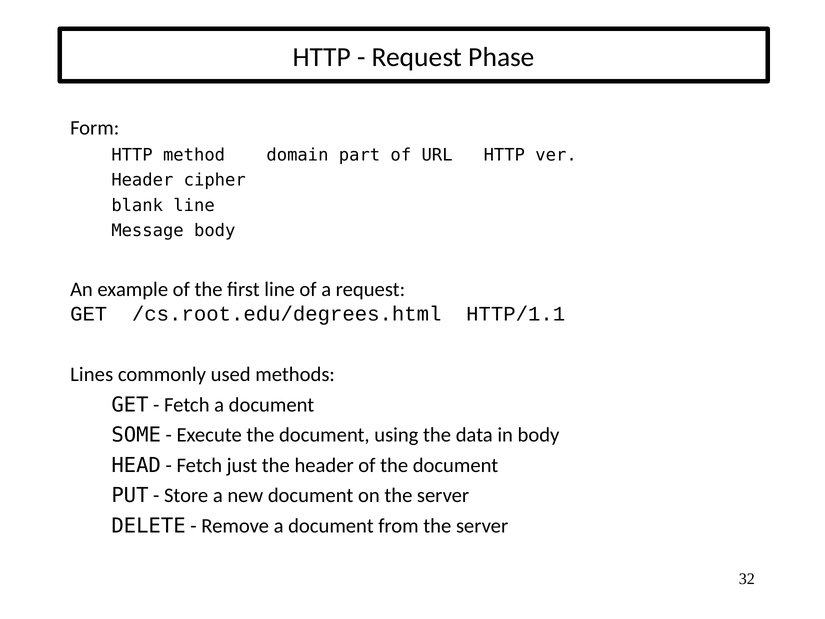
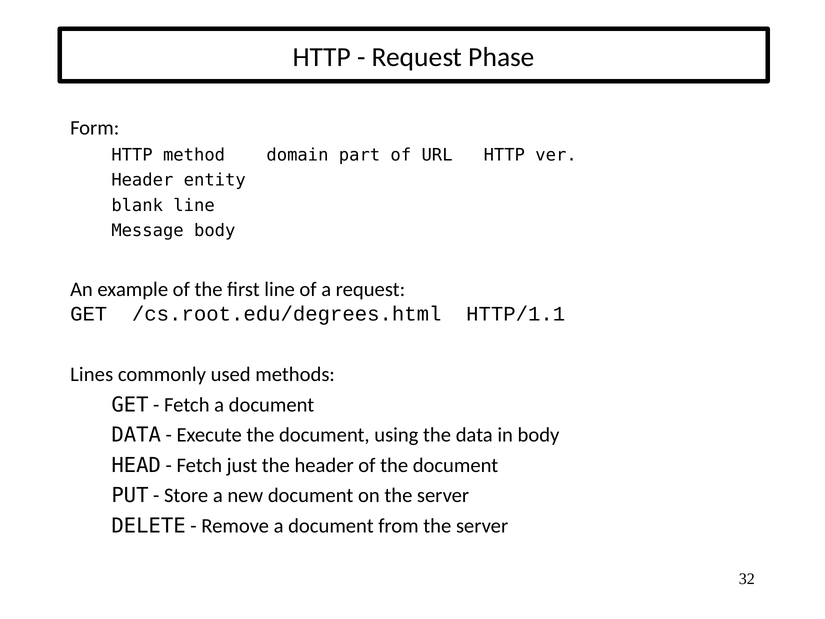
cipher: cipher -> entity
SOME at (136, 435): SOME -> DATA
